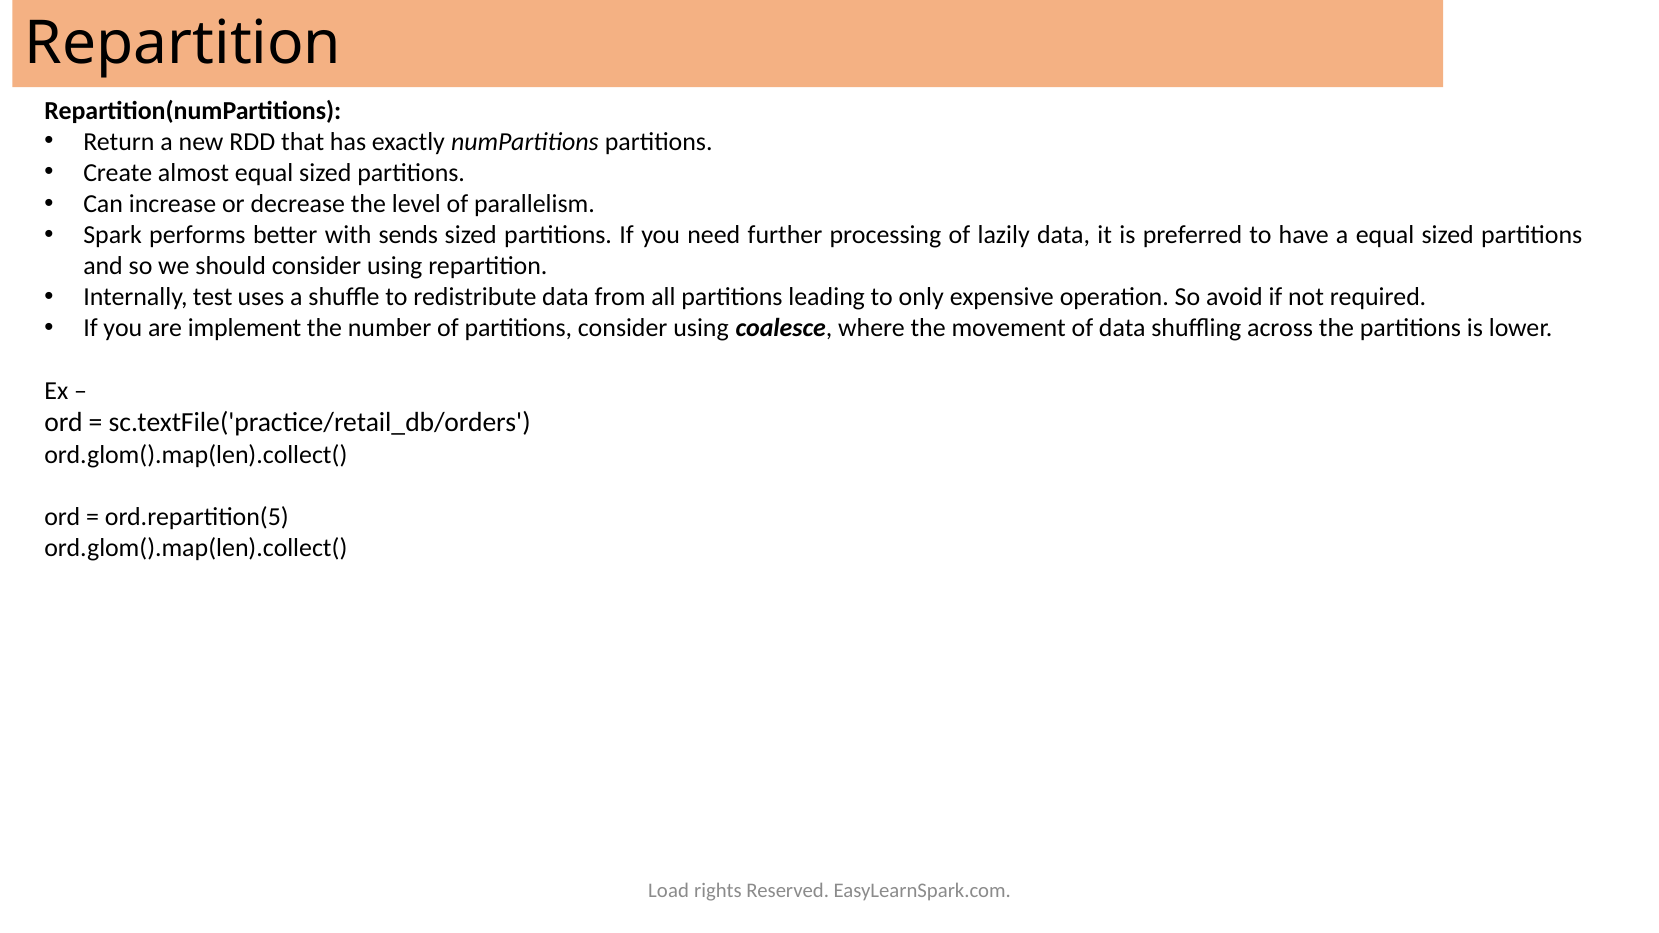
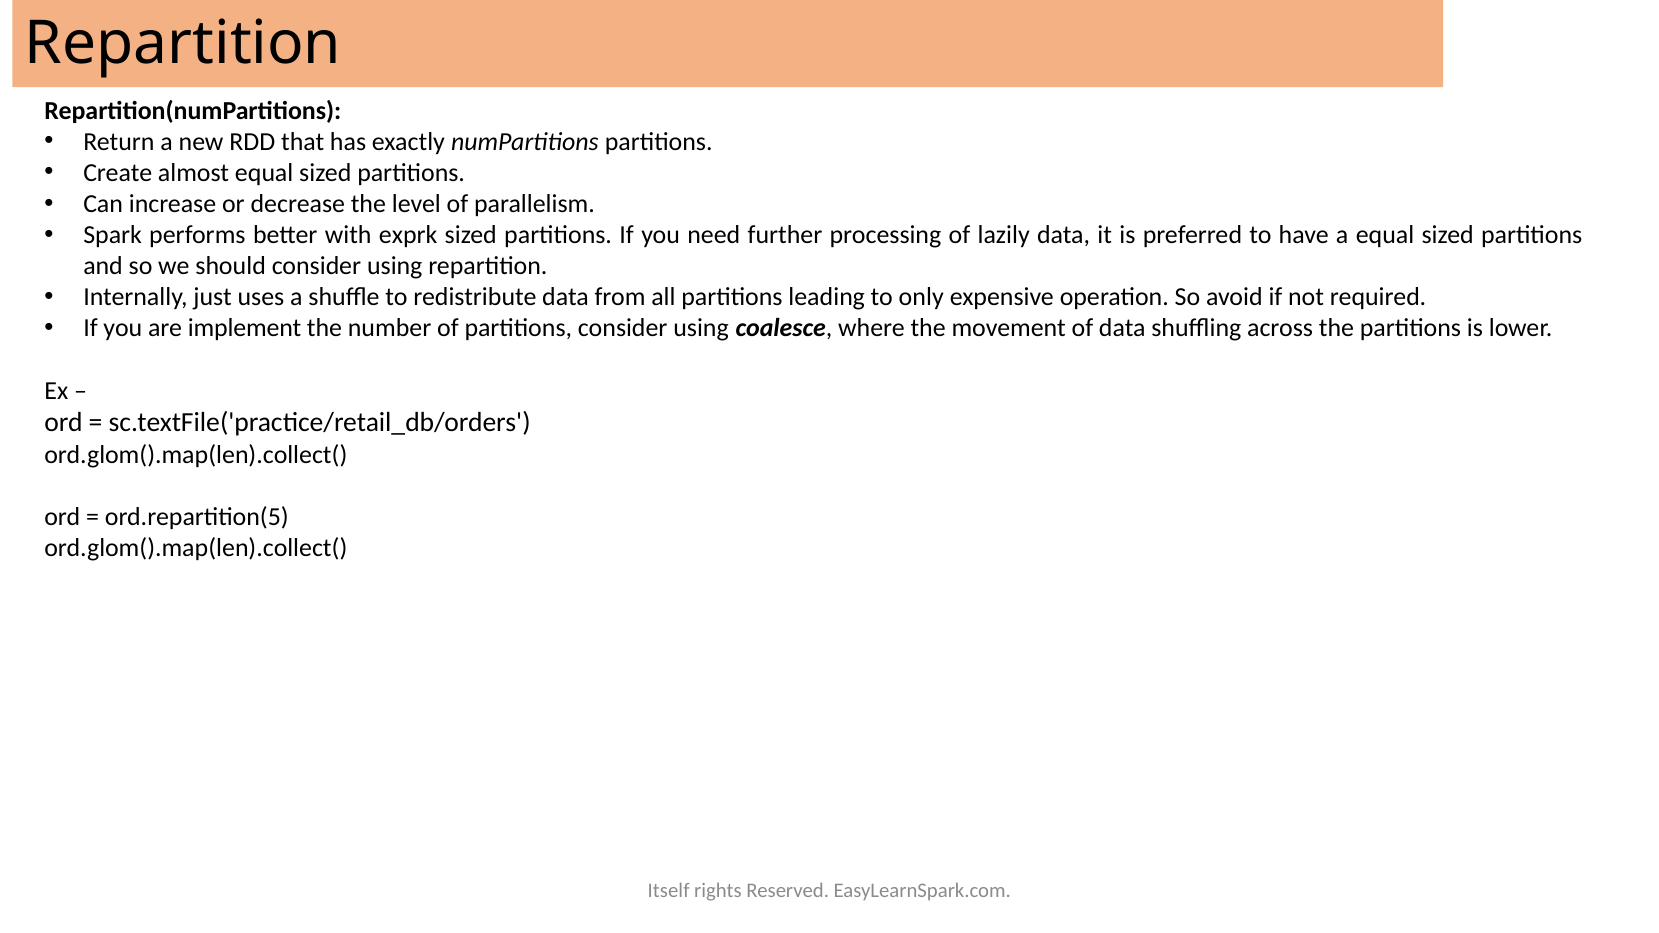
sends: sends -> exprk
test: test -> just
Load: Load -> Itself
